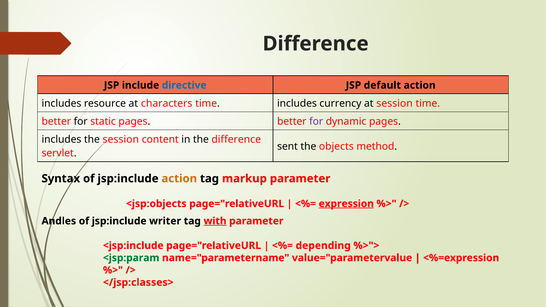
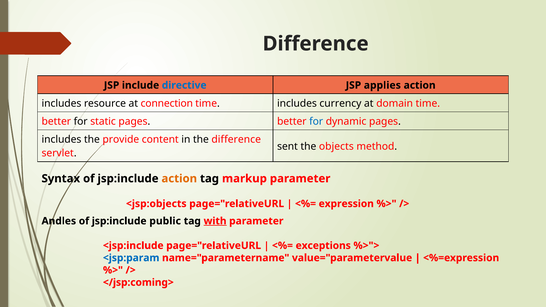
default: default -> applies
characters: characters -> connection
at session: session -> domain
for at (316, 121) colour: purple -> blue
the session: session -> provide
expression underline: present -> none
writer: writer -> public
depending: depending -> exceptions
<jsp:param colour: green -> blue
</jsp:classes>: </jsp:classes> -> </jsp:coming>
